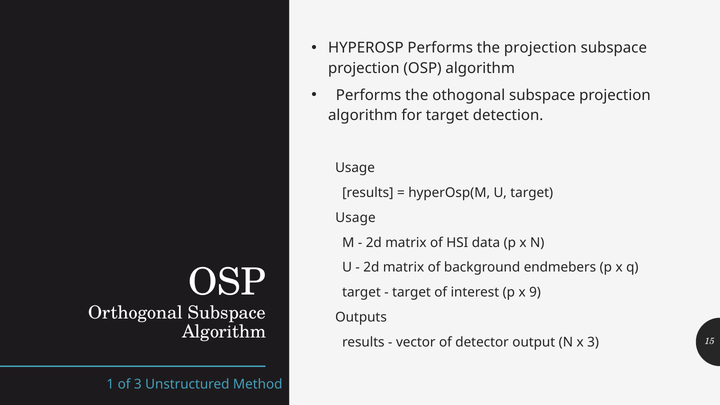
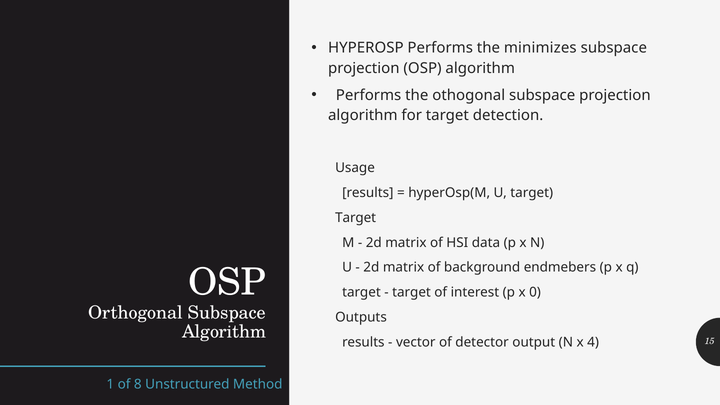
the projection: projection -> minimizes
Usage at (355, 218): Usage -> Target
9: 9 -> 0
x 3: 3 -> 4
of 3: 3 -> 8
